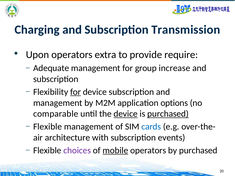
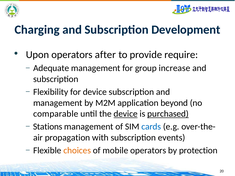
Transmission: Transmission -> Development
extra: extra -> after
for at (76, 92) underline: present -> none
options: options -> beyond
Flexible at (48, 127): Flexible -> Stations
architecture: architecture -> propagation
choices colour: purple -> orange
mobile underline: present -> none
by purchased: purchased -> protection
